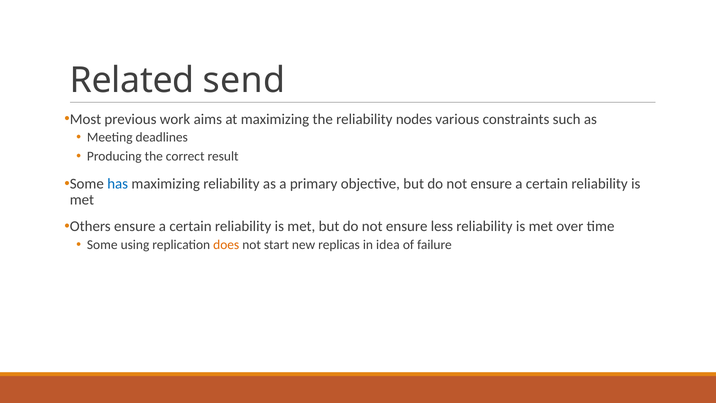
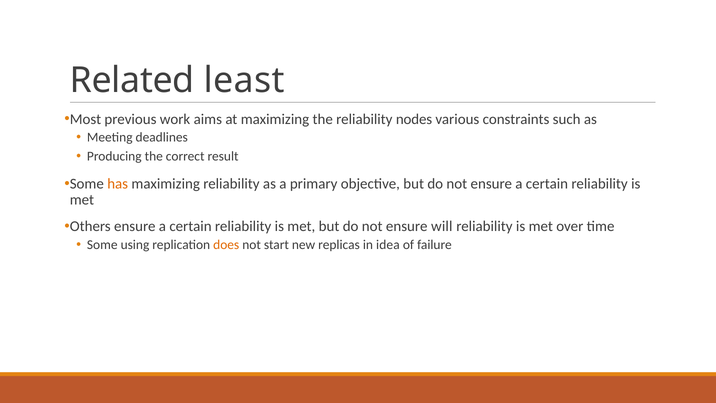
send: send -> least
has colour: blue -> orange
less: less -> will
